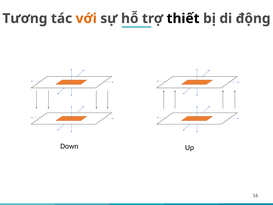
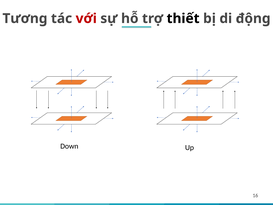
với colour: orange -> red
